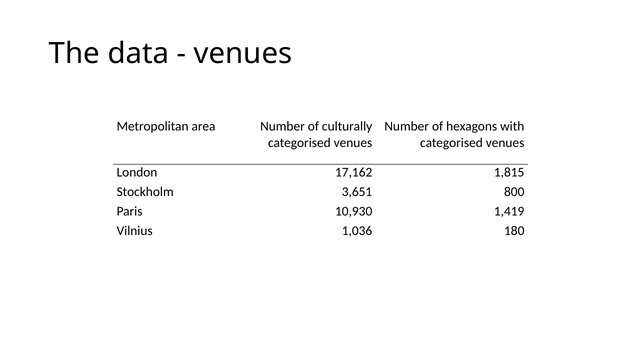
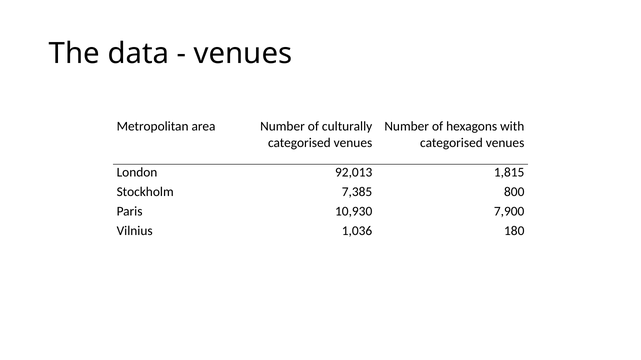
17,162: 17,162 -> 92,013
3,651: 3,651 -> 7,385
1,419: 1,419 -> 7,900
